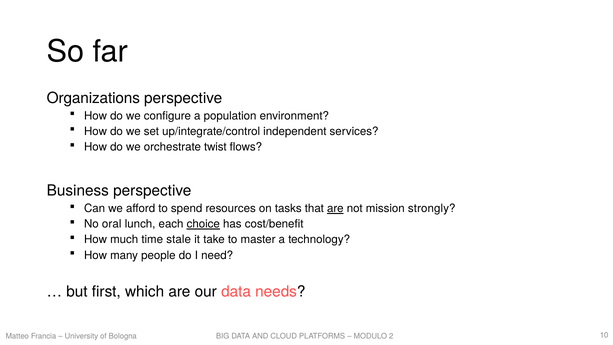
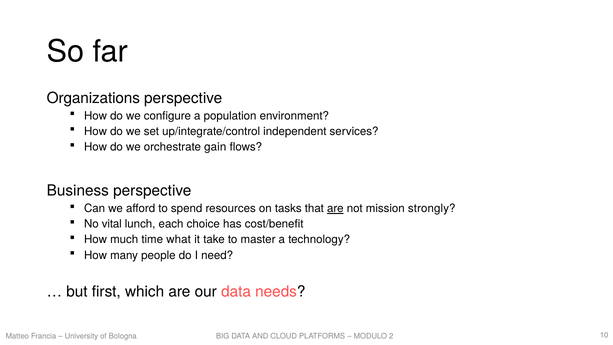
twist: twist -> gain
oral: oral -> vital
choice underline: present -> none
stale: stale -> what
